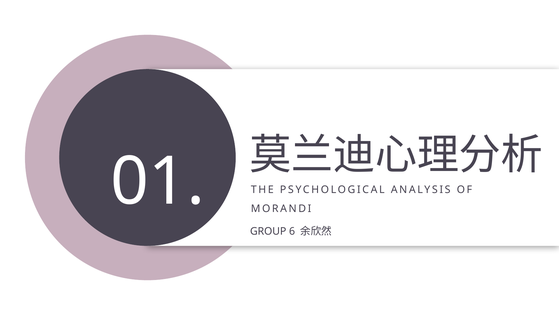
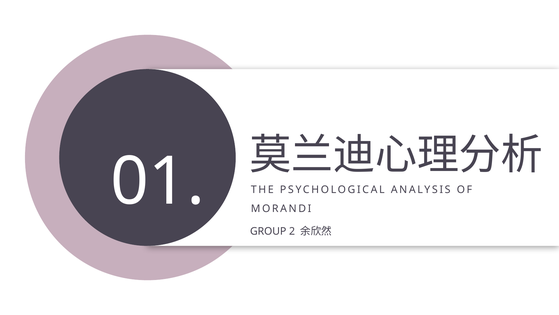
6: 6 -> 2
